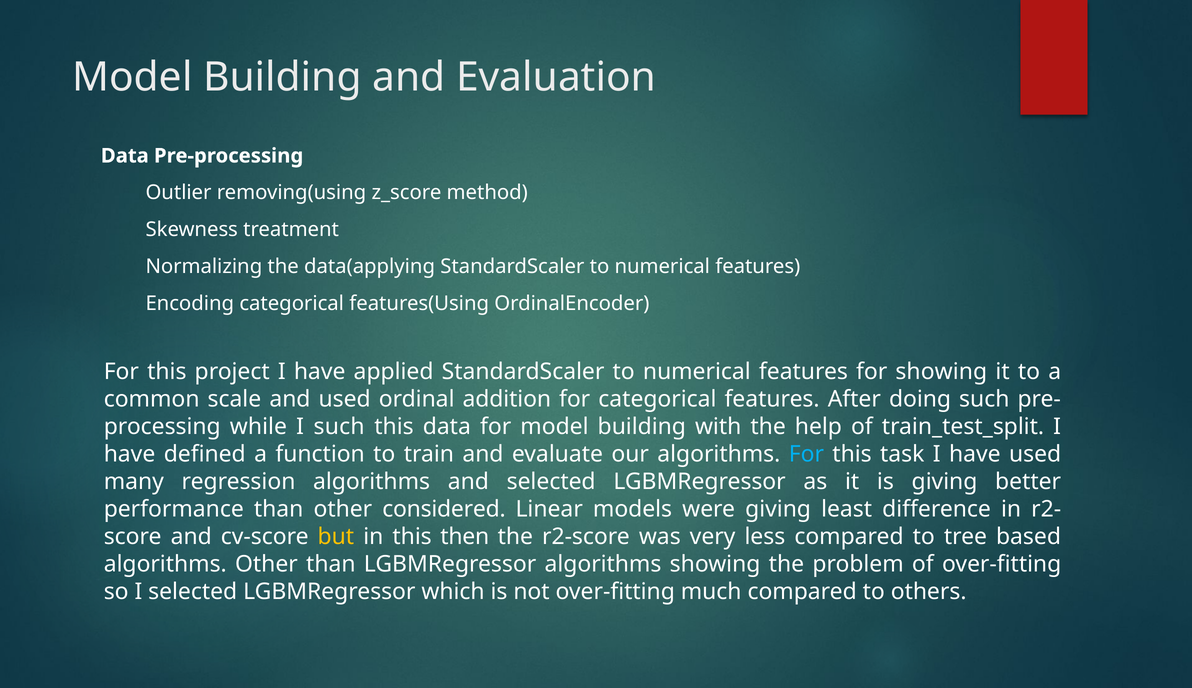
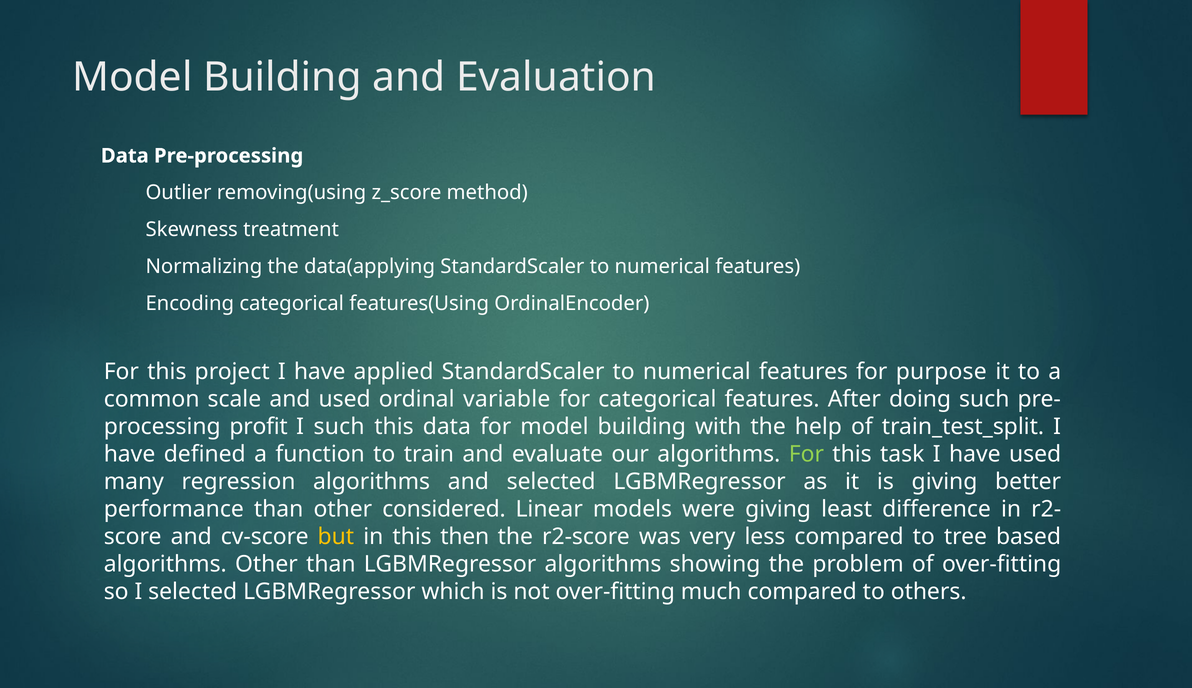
for showing: showing -> purpose
addition: addition -> variable
while: while -> profit
For at (806, 454) colour: light blue -> light green
